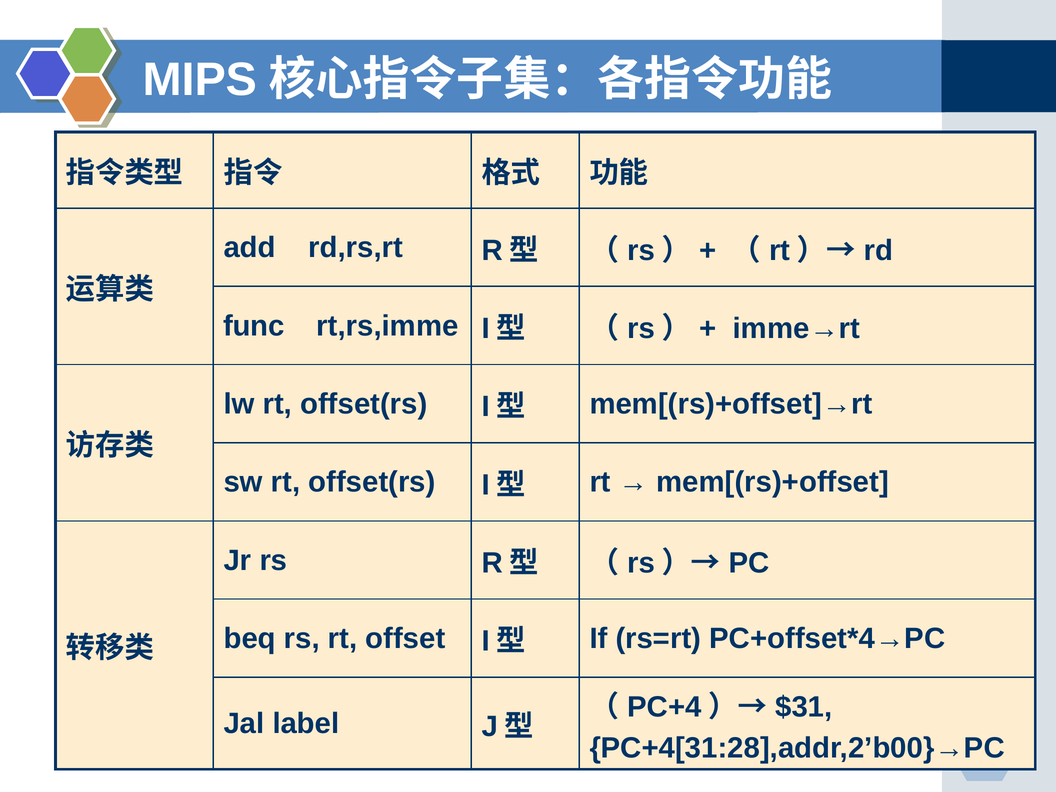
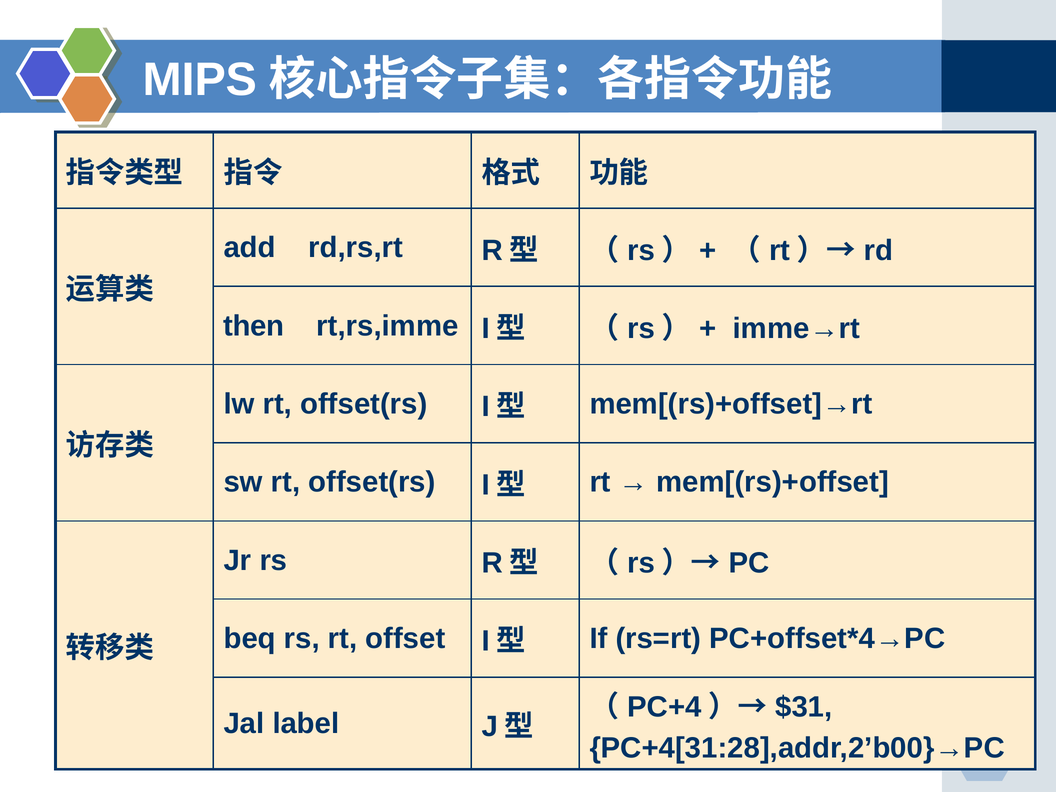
func: func -> then
